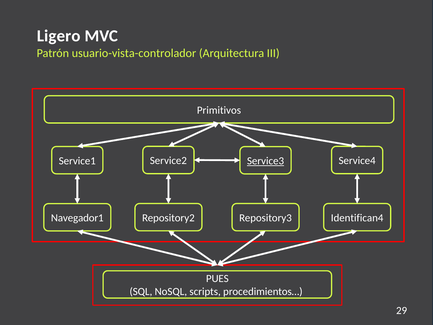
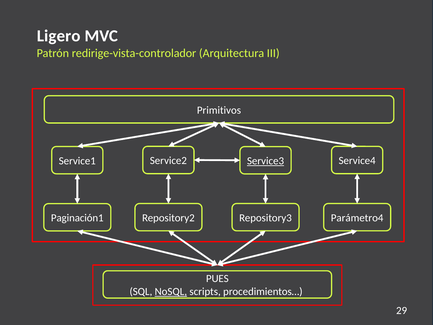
usuario-vista-controlador: usuario-vista-controlador -> redirige-vista-controlador
Navegador1: Navegador1 -> Paginación1
Identifican4: Identifican4 -> Parámetro4
NoSQL underline: none -> present
